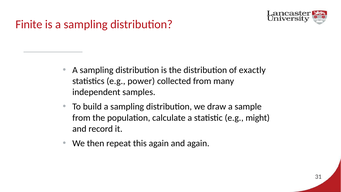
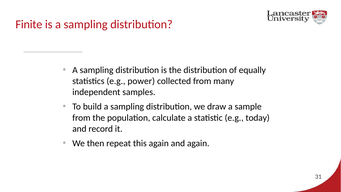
exactly: exactly -> equally
might: might -> today
